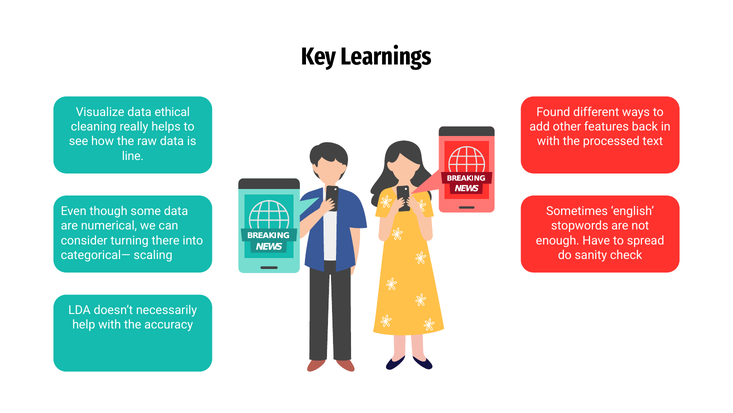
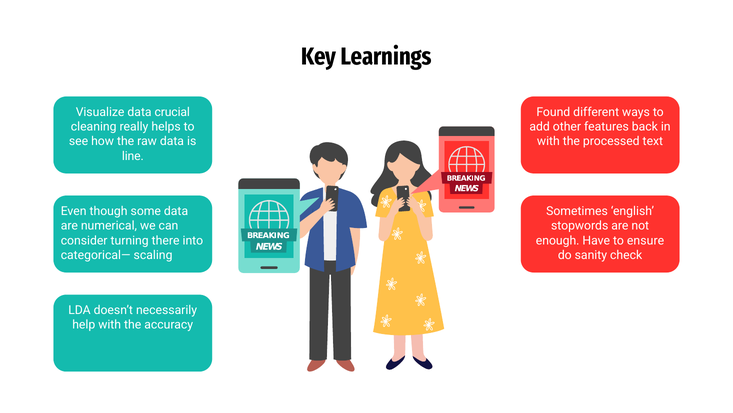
ethical: ethical -> crucial
spread: spread -> ensure
